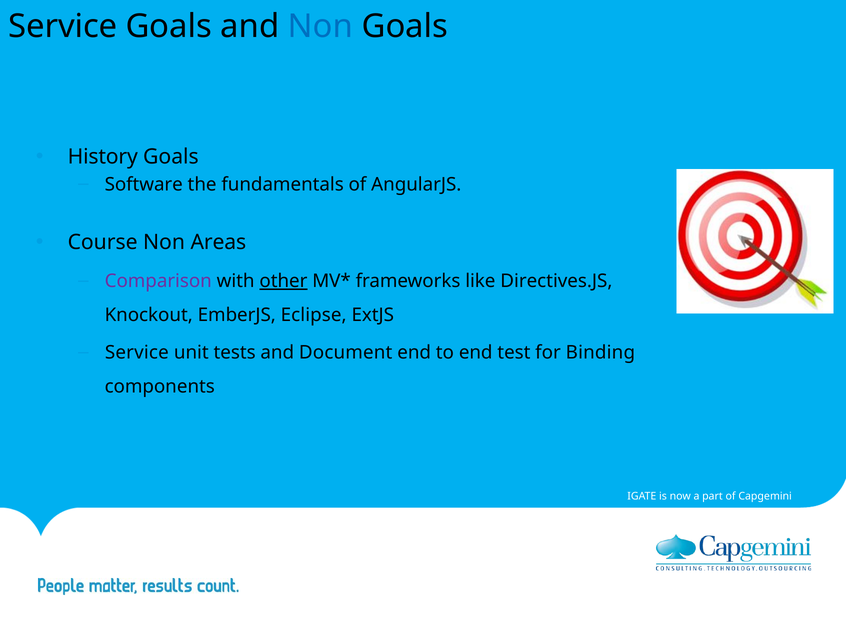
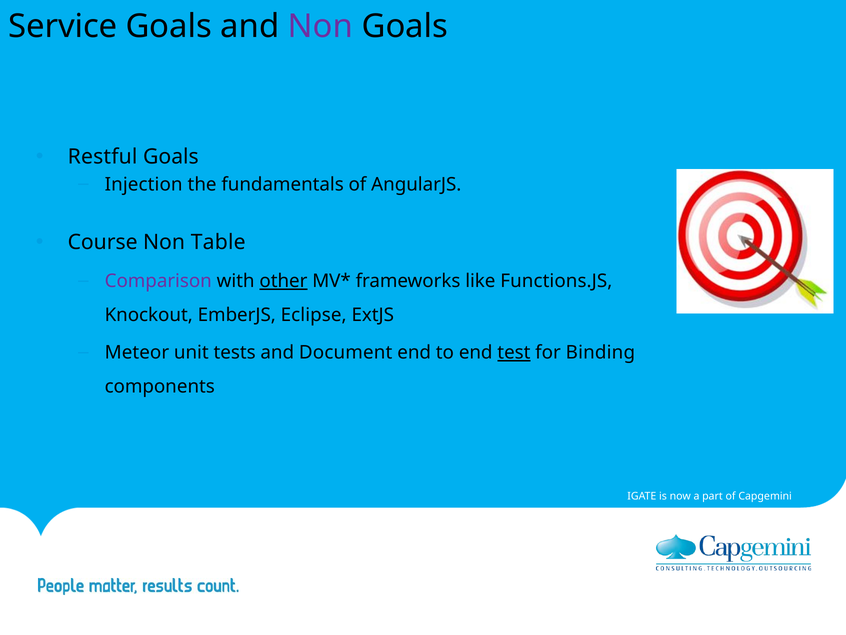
Non at (321, 26) colour: blue -> purple
History: History -> Restful
Software: Software -> Injection
Areas: Areas -> Table
Directives.JS: Directives.JS -> Functions.JS
Service at (137, 352): Service -> Meteor
test underline: none -> present
